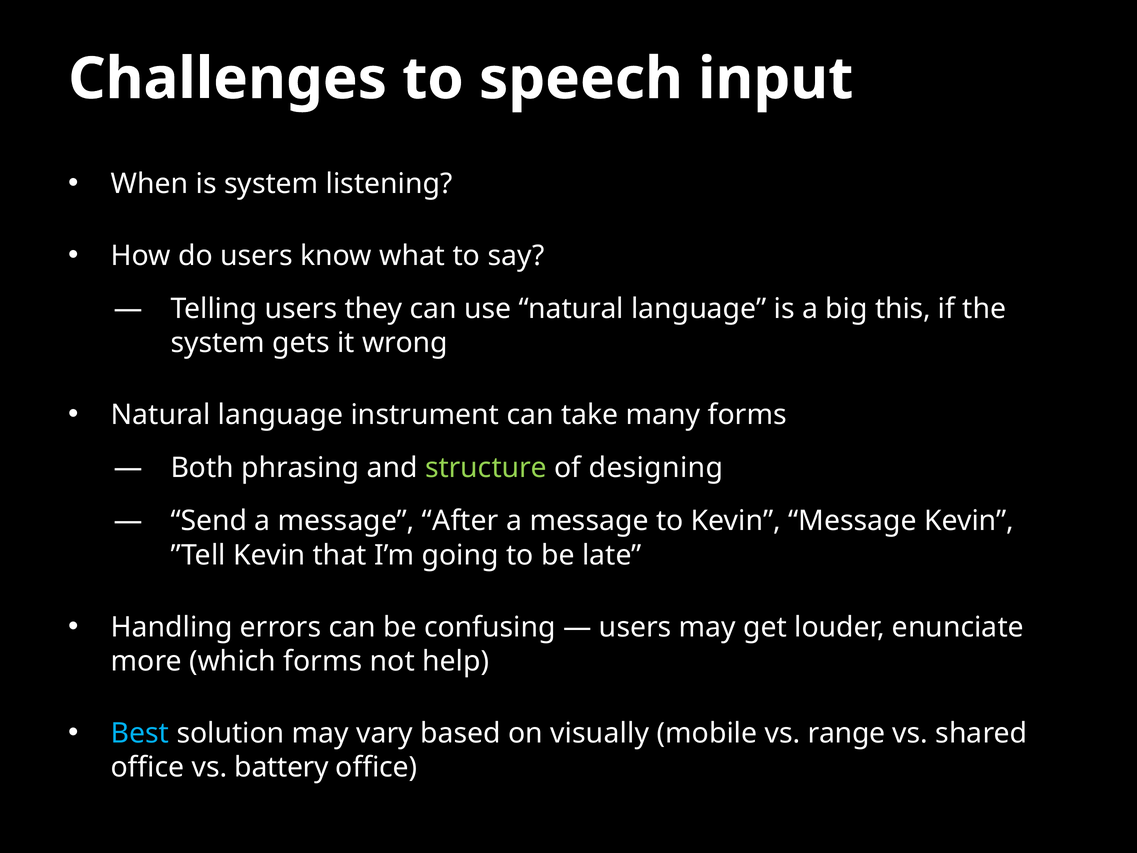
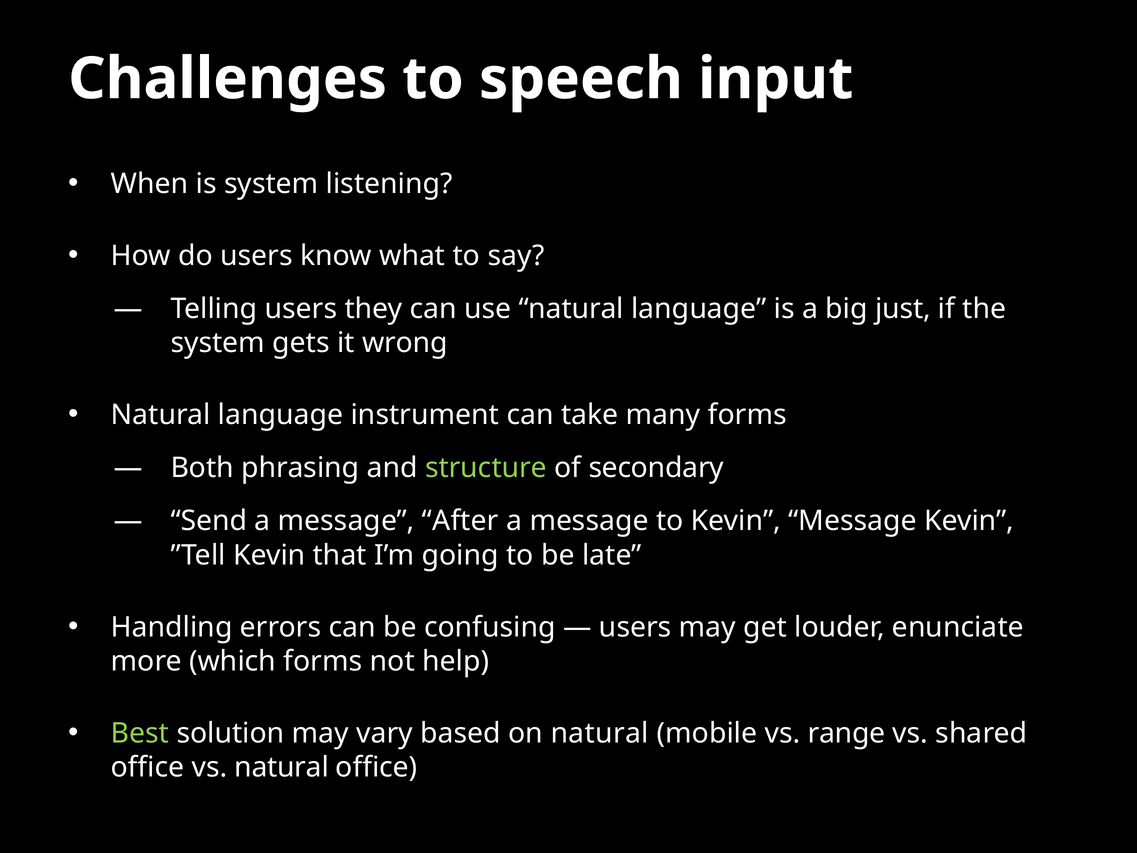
this: this -> just
designing: designing -> secondary
Best colour: light blue -> light green
on visually: visually -> natural
vs battery: battery -> natural
